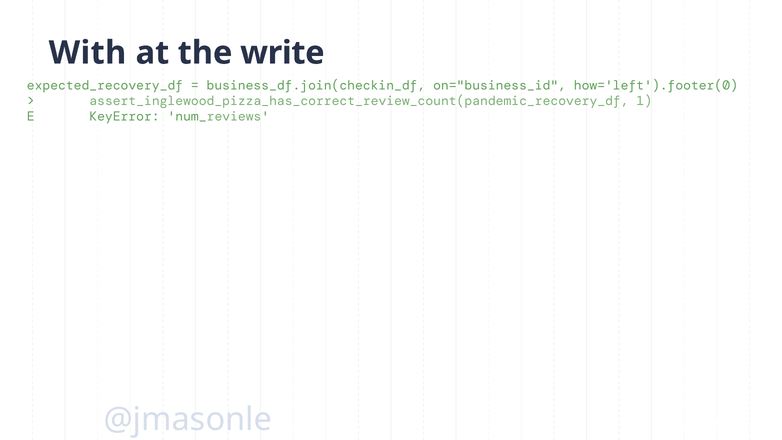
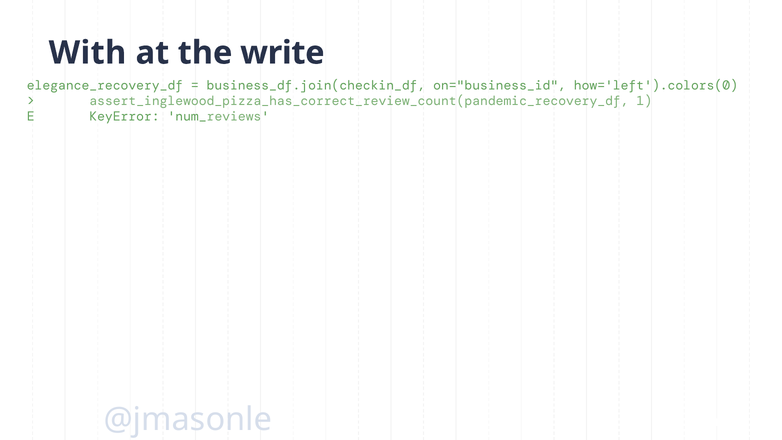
expected_recovery_df: expected_recovery_df -> elegance_recovery_df
how='left').footer(0: how='left').footer(0 -> how='left').colors(0
